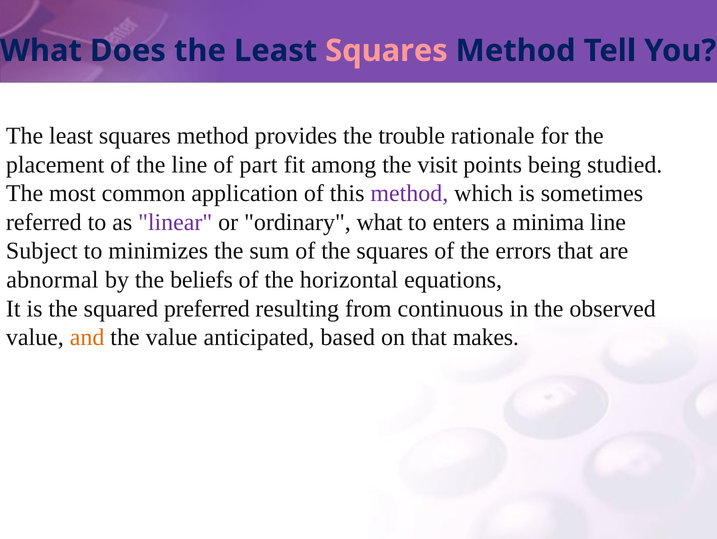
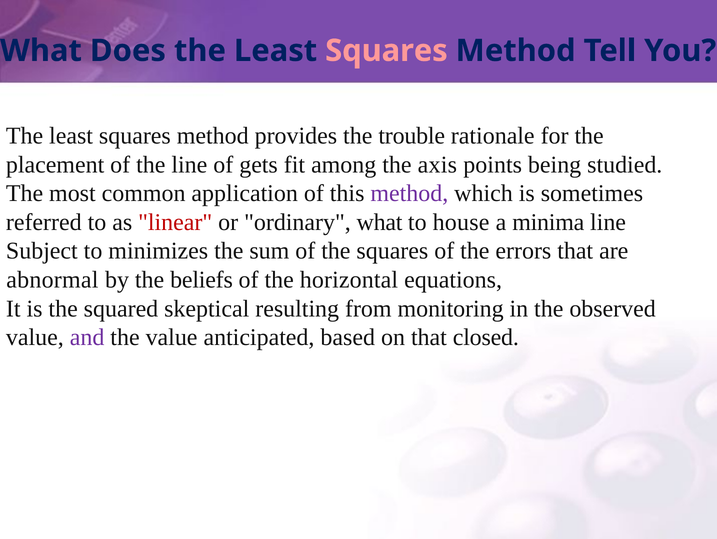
part: part -> gets
visit: visit -> axis
linear colour: purple -> red
enters: enters -> house
preferred: preferred -> skeptical
continuous: continuous -> monitoring
and colour: orange -> purple
makes: makes -> closed
